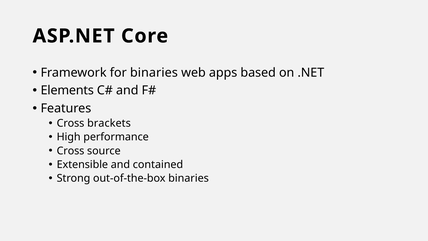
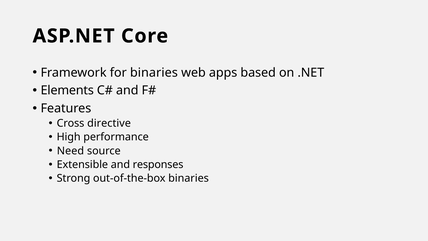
brackets: brackets -> directive
Cross at (71, 151): Cross -> Need
contained: contained -> responses
